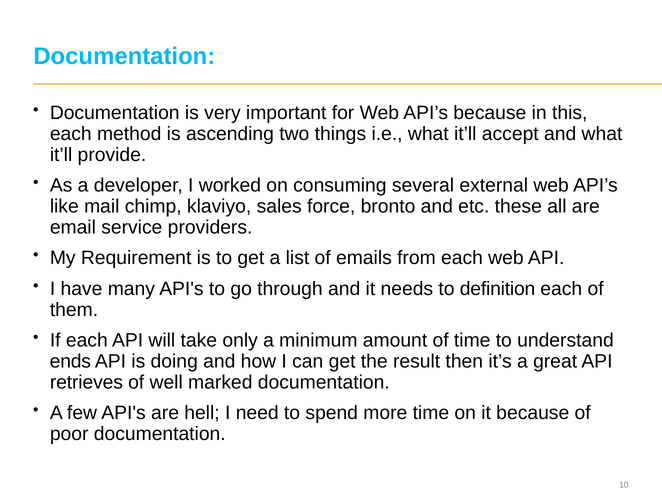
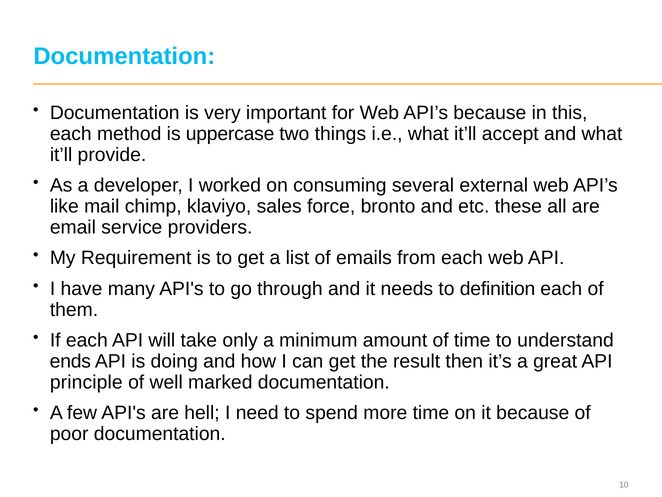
ascending: ascending -> uppercase
retrieves: retrieves -> principle
